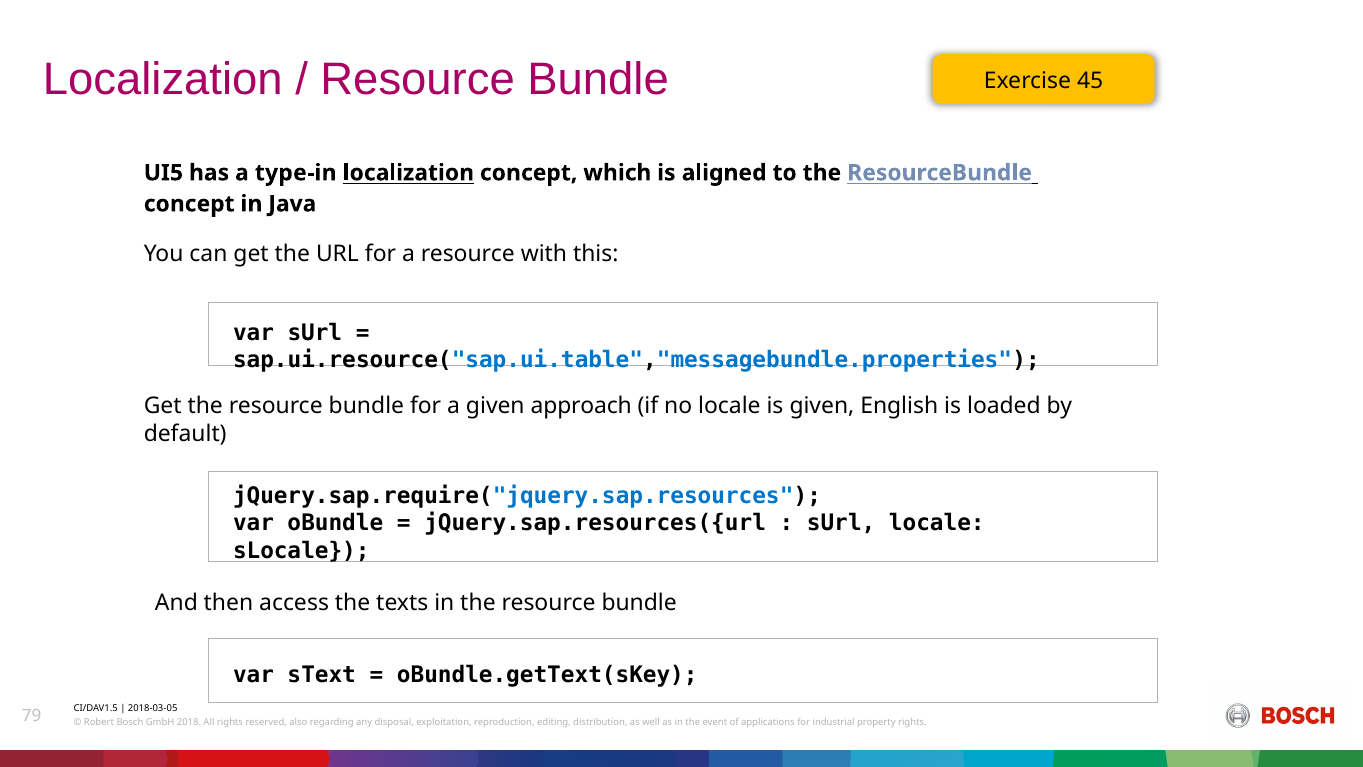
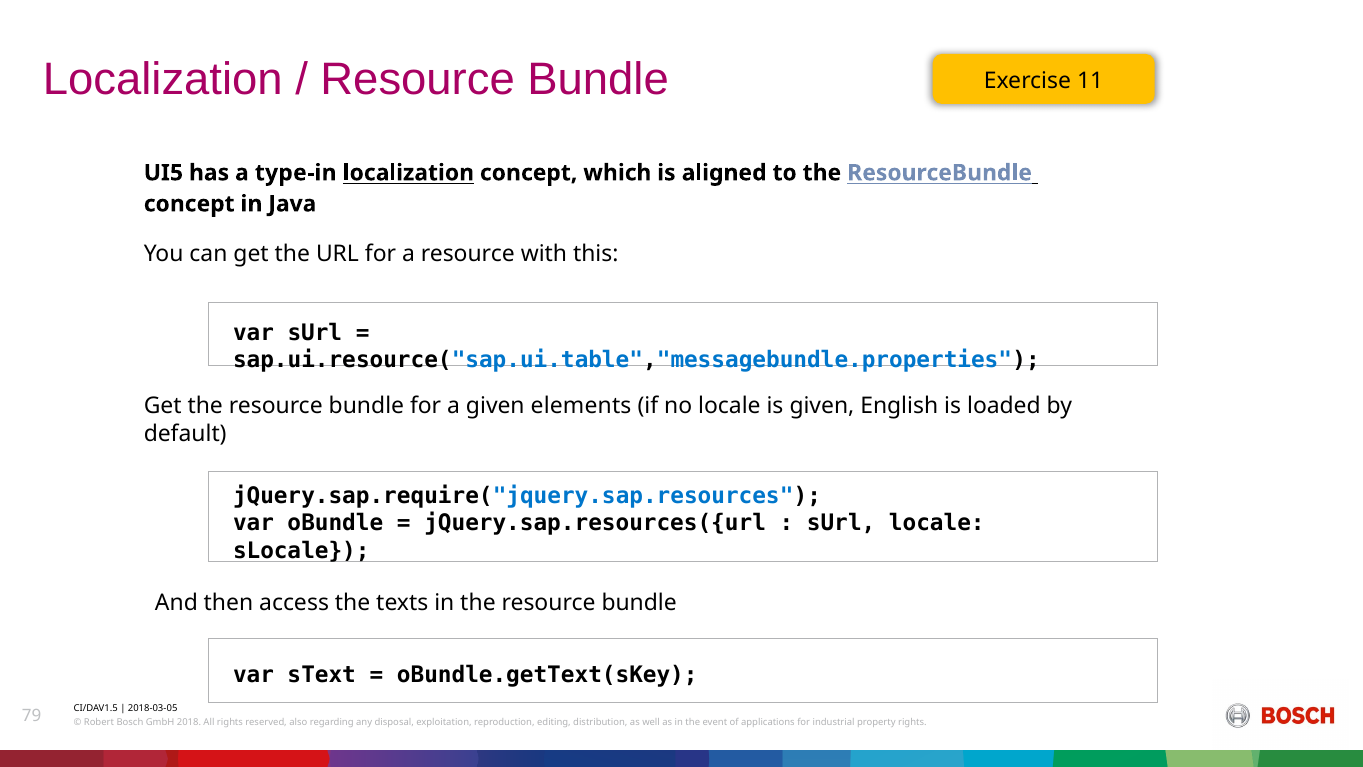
45: 45 -> 11
approach: approach -> elements
